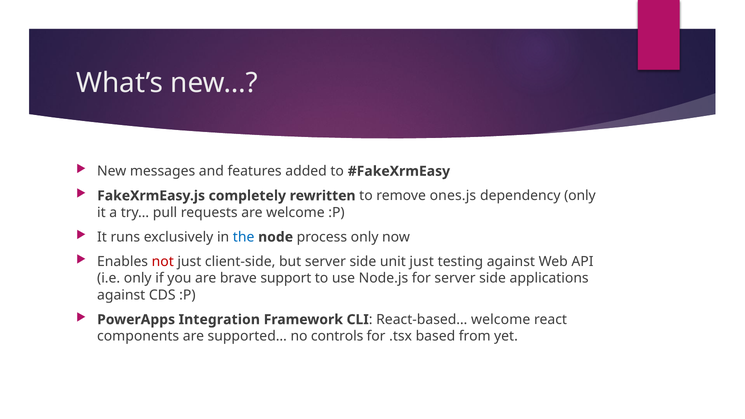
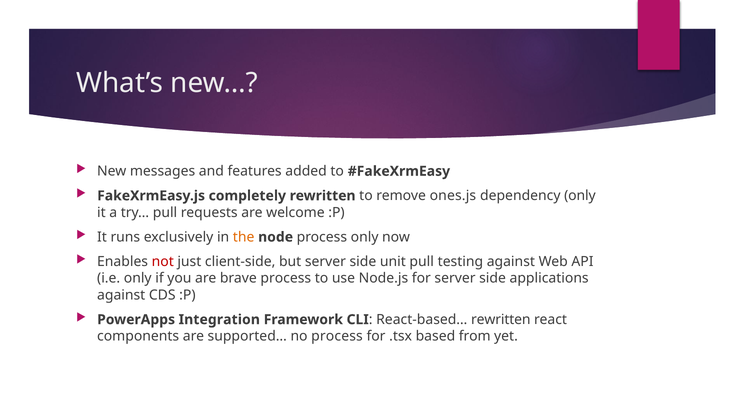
the colour: blue -> orange
unit just: just -> pull
brave support: support -> process
React-based… welcome: welcome -> rewritten
no controls: controls -> process
